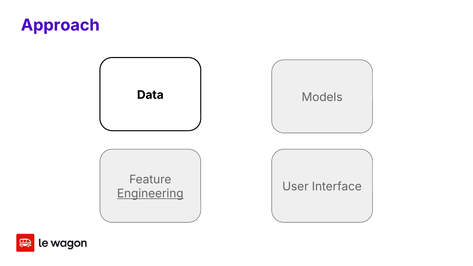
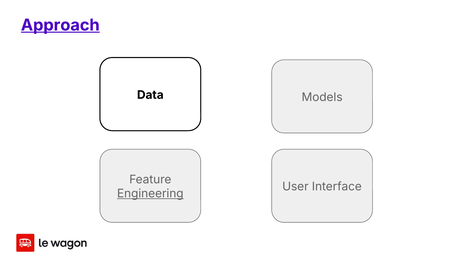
Approach underline: none -> present
